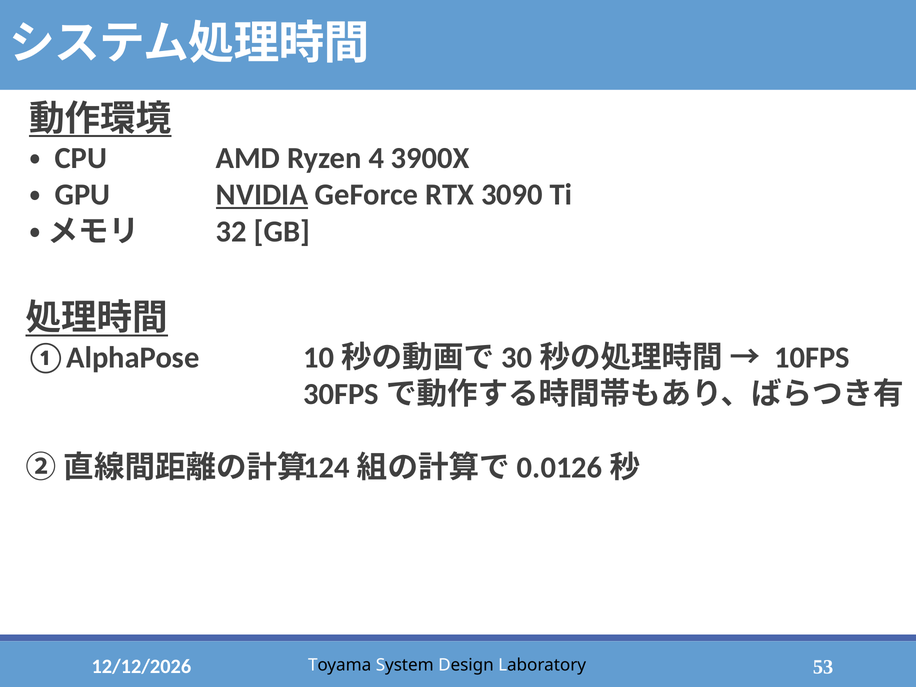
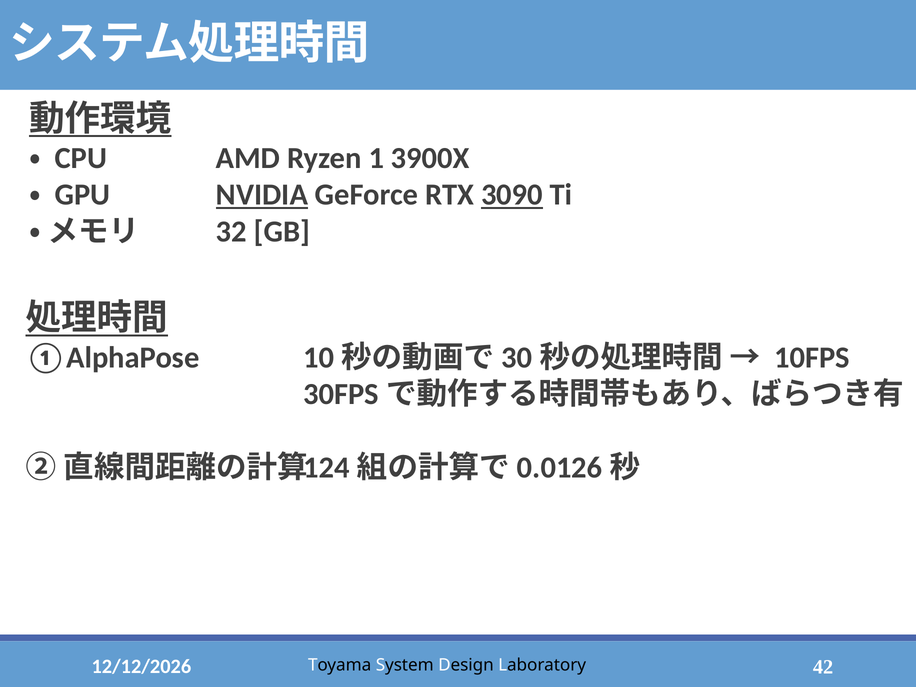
4: 4 -> 1
3090 underline: none -> present
53: 53 -> 42
